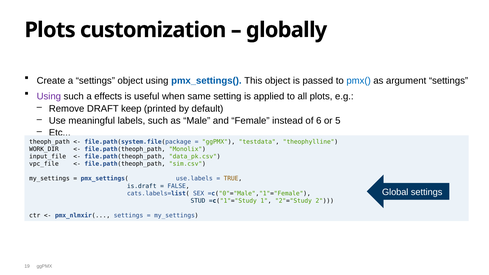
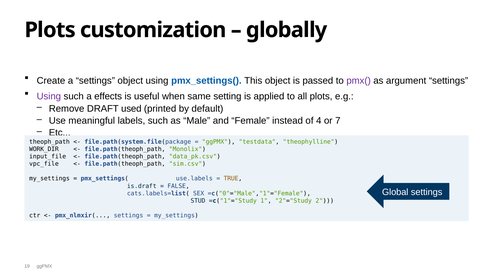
pmx( colour: blue -> purple
keep: keep -> used
6: 6 -> 4
5: 5 -> 7
